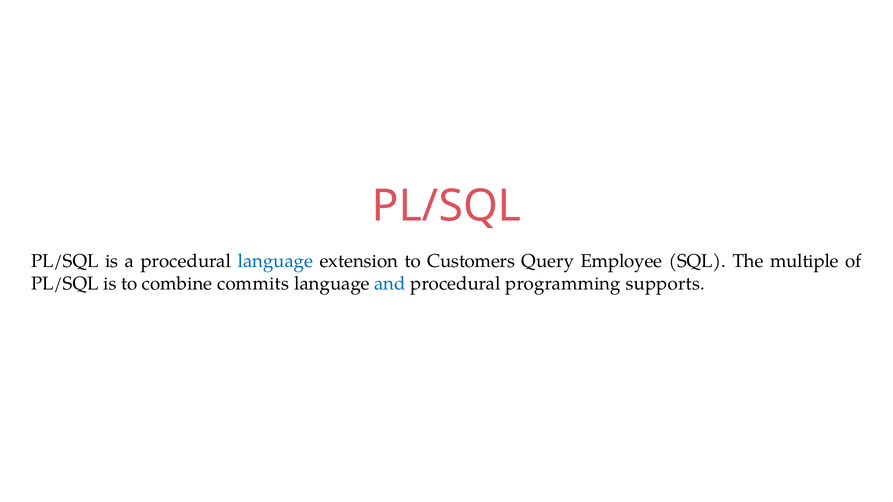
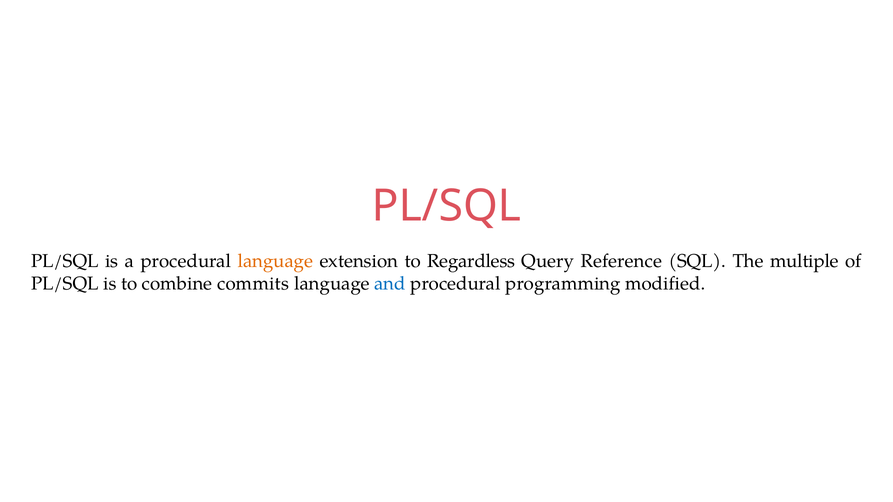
language at (275, 261) colour: blue -> orange
Customers: Customers -> Regardless
Employee: Employee -> Reference
supports: supports -> modified
